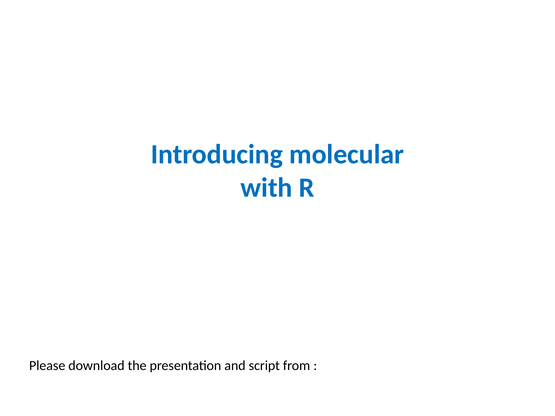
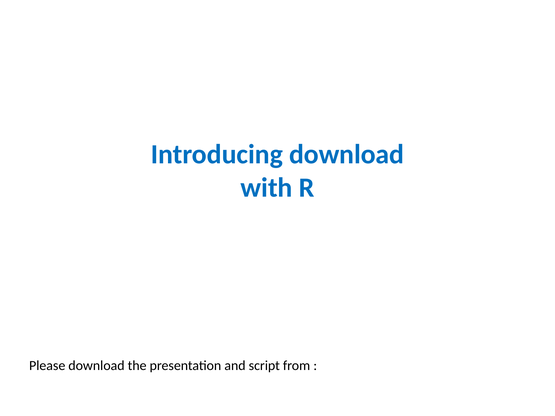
Introducing molecular: molecular -> download
